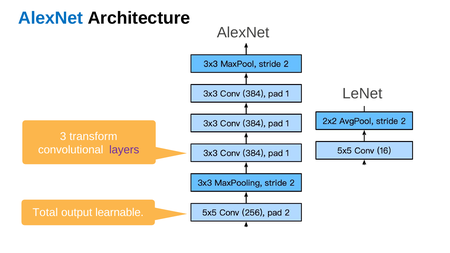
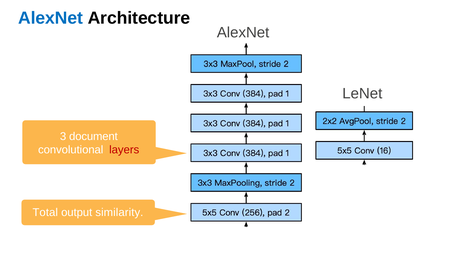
transform: transform -> document
layers colour: purple -> red
learnable: learnable -> similarity
